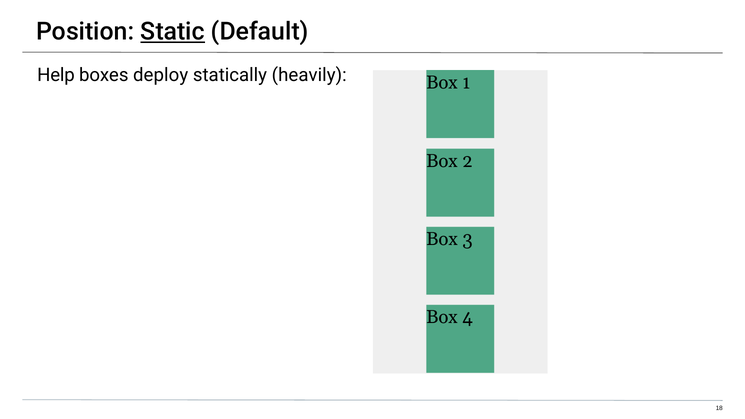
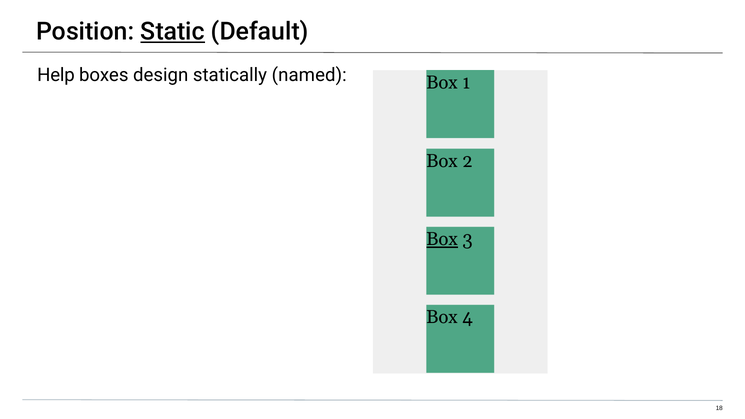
deploy: deploy -> design
heavily: heavily -> named
Box at (442, 239) underline: none -> present
